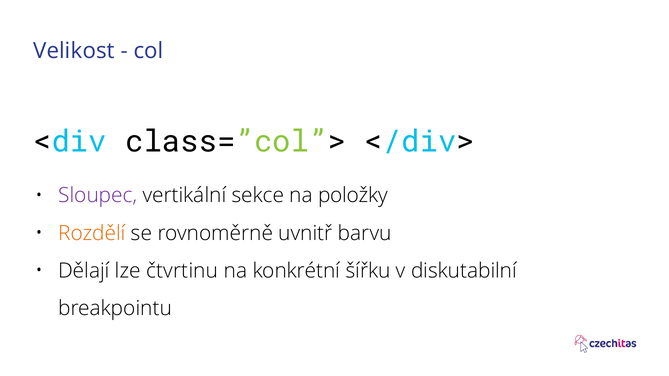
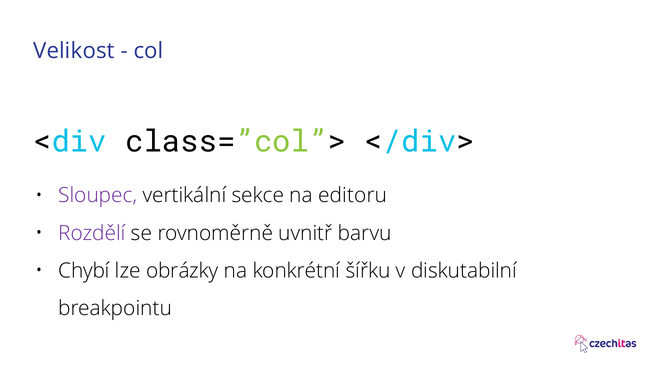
položky: položky -> editoru
Rozdělí colour: orange -> purple
Dělají: Dělají -> Chybí
čtvrtinu: čtvrtinu -> obrázky
